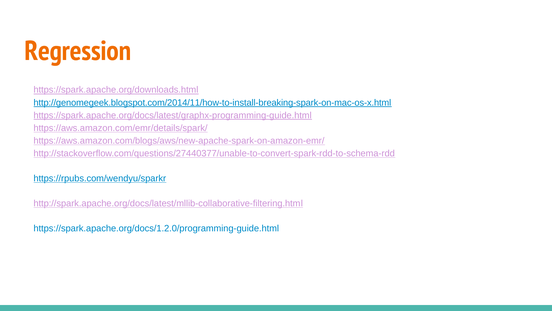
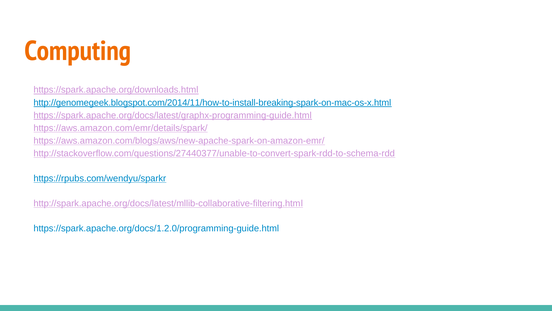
Regression: Regression -> Computing
